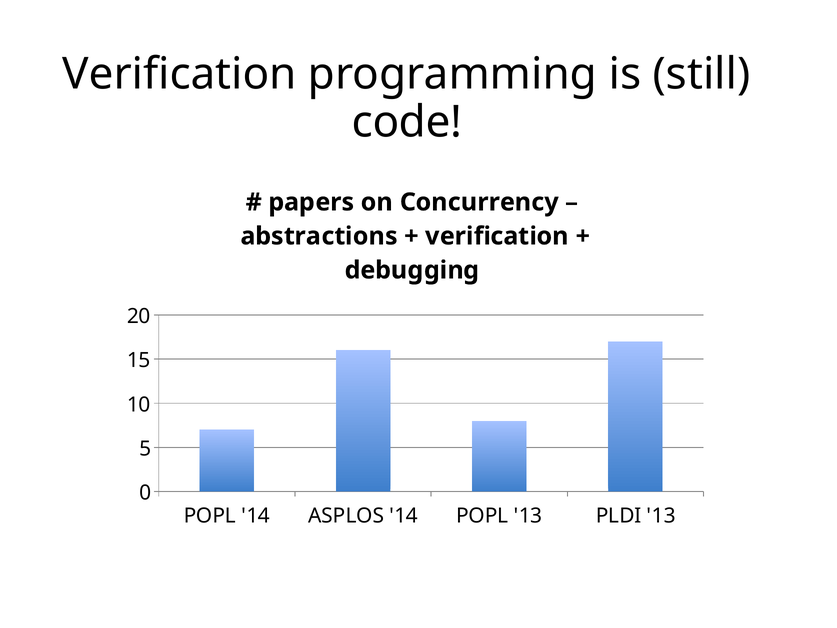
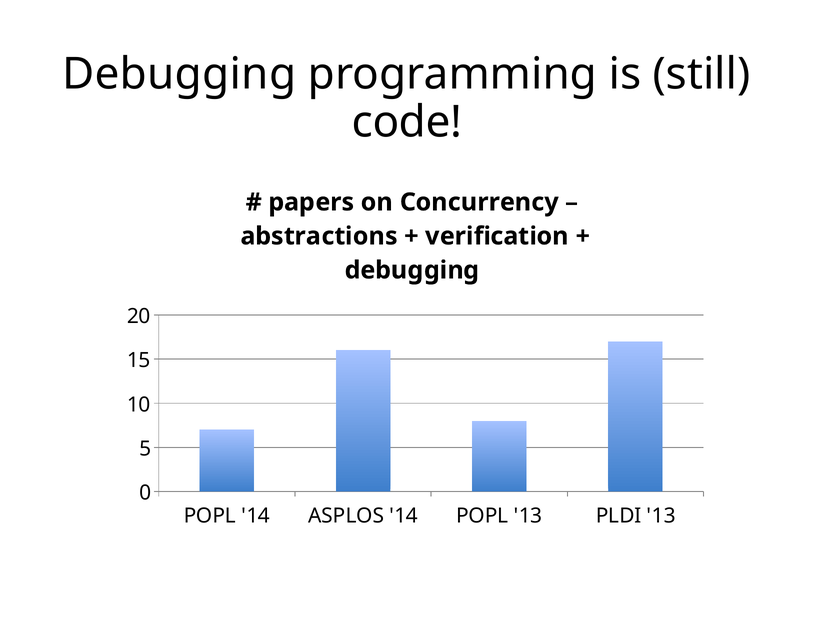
Verification at (179, 74): Verification -> Debugging
